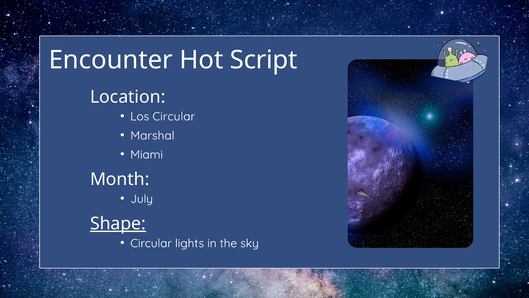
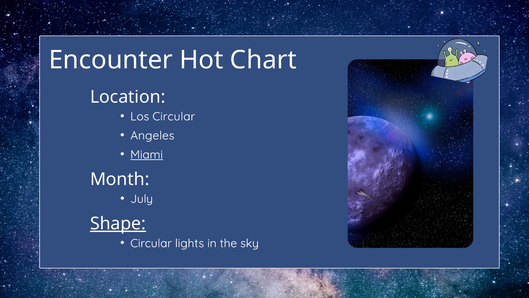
Script: Script -> Chart
Marshal: Marshal -> Angeles
Miami underline: none -> present
